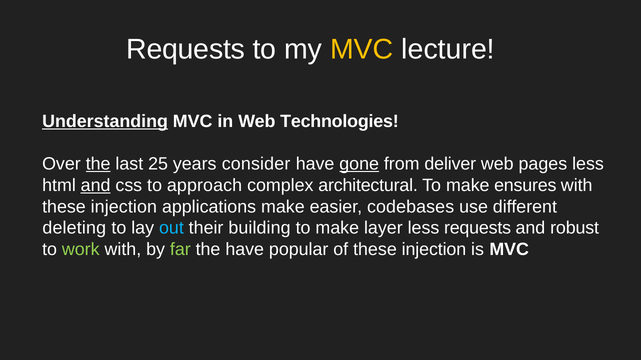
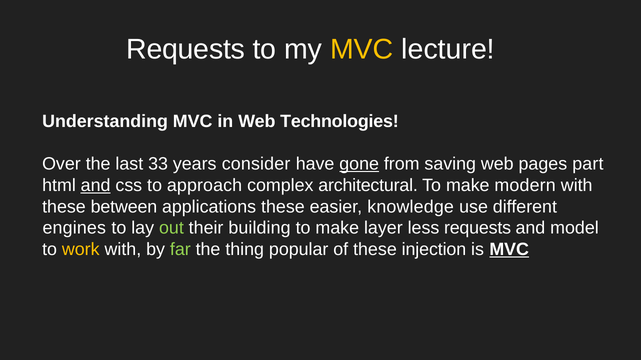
Understanding underline: present -> none
the at (98, 164) underline: present -> none
25: 25 -> 33
deliver: deliver -> saving
pages less: less -> part
ensures: ensures -> modern
injection at (124, 207): injection -> between
applications make: make -> these
codebases: codebases -> knowledge
deleting: deleting -> engines
out colour: light blue -> light green
robust: robust -> model
work colour: light green -> yellow
the have: have -> thing
MVC at (509, 250) underline: none -> present
